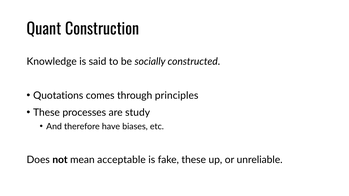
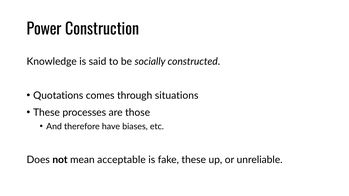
Quant: Quant -> Power
principles: principles -> situations
study: study -> those
